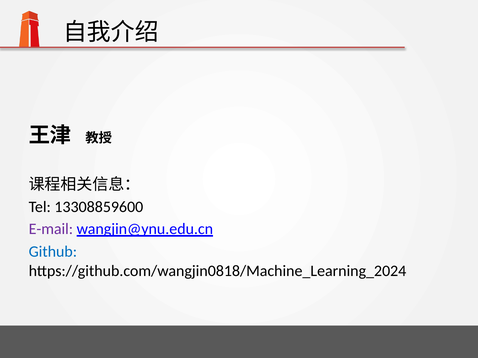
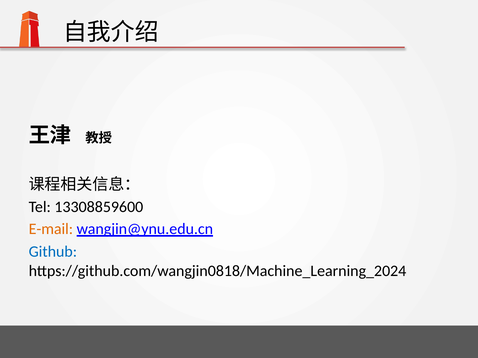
E-mail colour: purple -> orange
